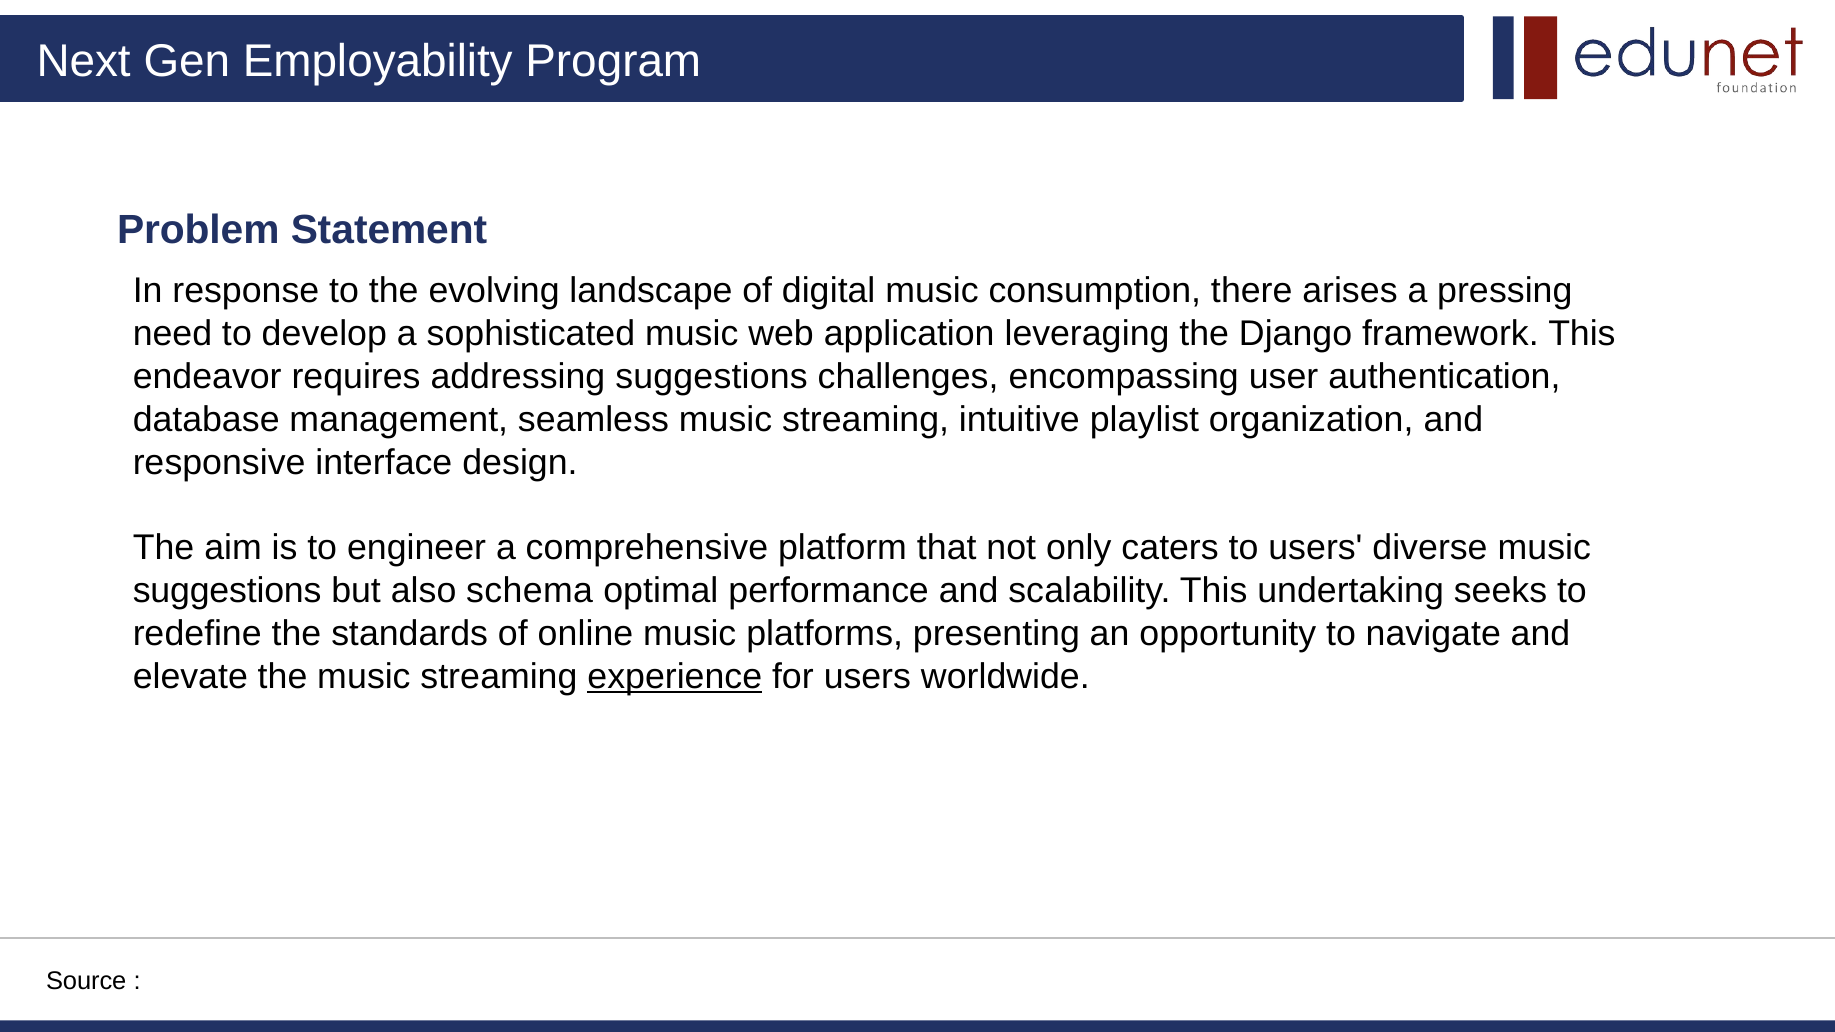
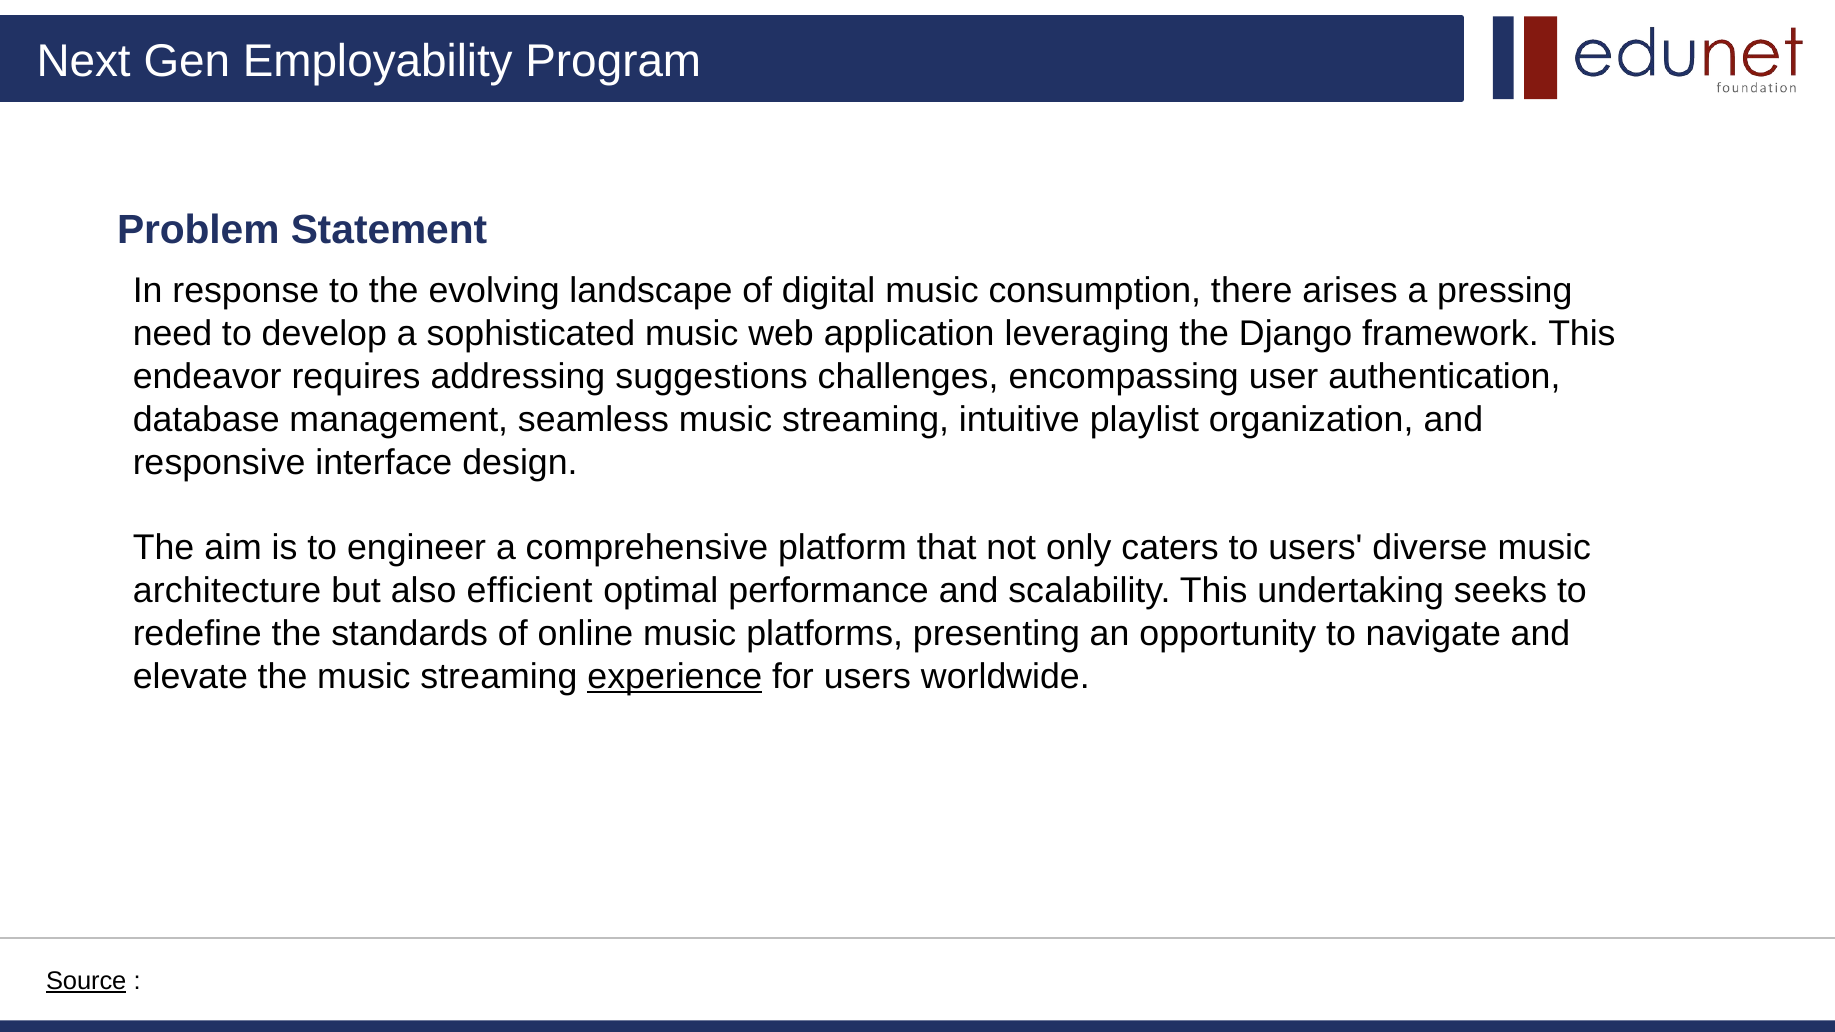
suggestions at (227, 591): suggestions -> architecture
schema: schema -> efficient
Source underline: none -> present
